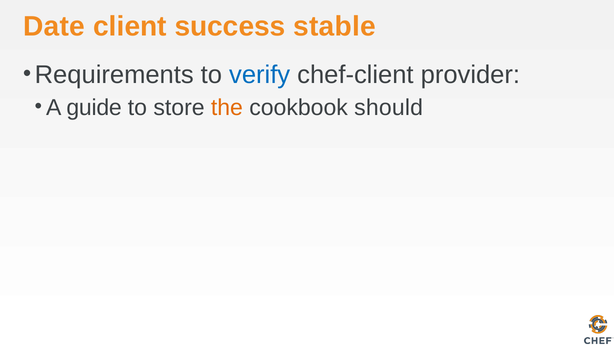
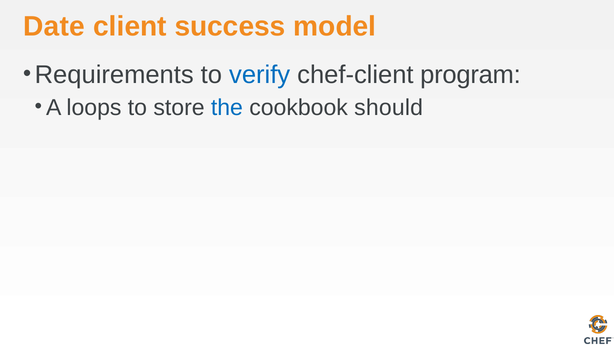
stable: stable -> model
provider: provider -> program
guide: guide -> loops
the colour: orange -> blue
